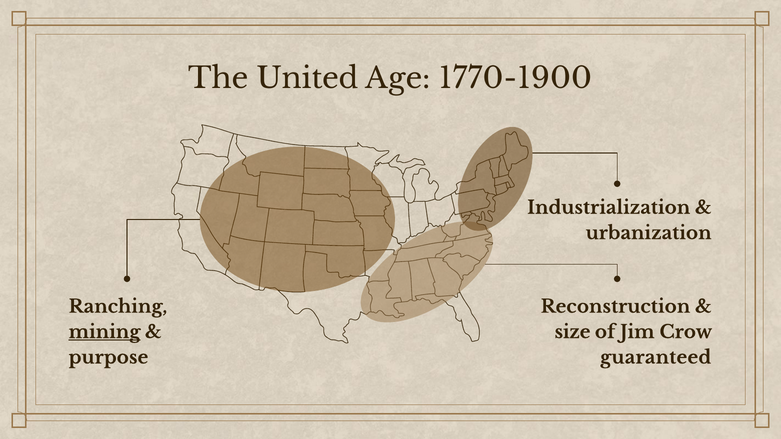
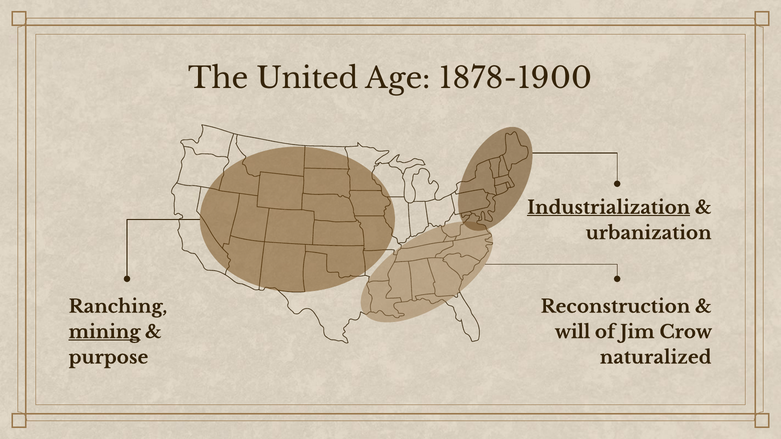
1770-1900: 1770-1900 -> 1878-1900
Industrialization underline: none -> present
size: size -> will
guaranteed: guaranteed -> naturalized
